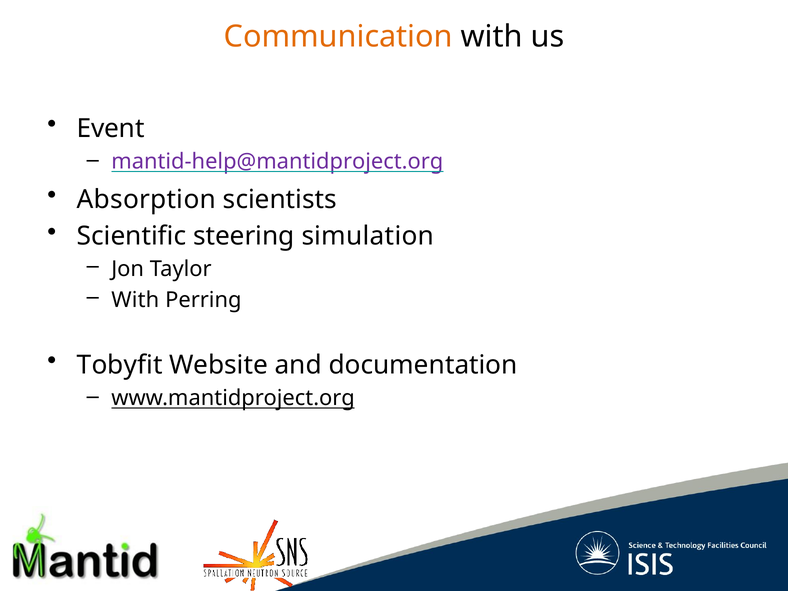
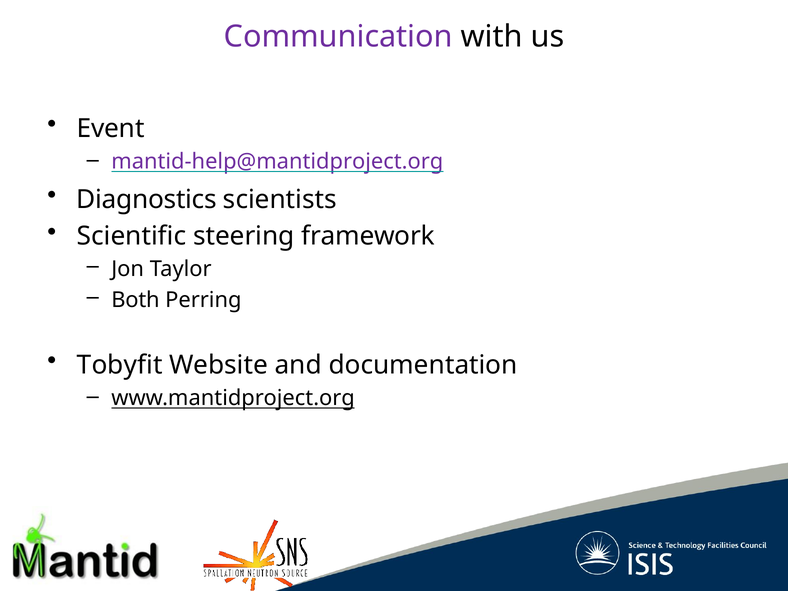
Communication colour: orange -> purple
Absorption: Absorption -> Diagnostics
simulation: simulation -> framework
With at (135, 300): With -> Both
